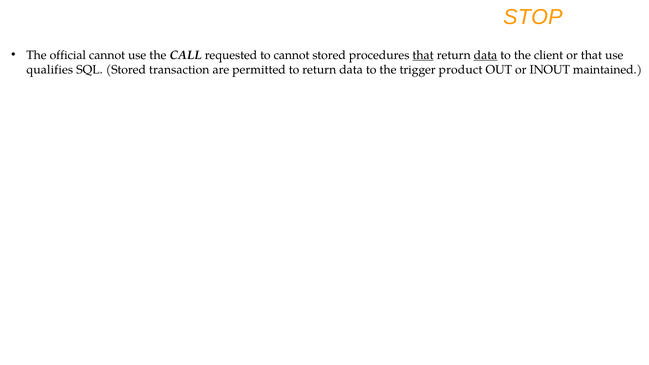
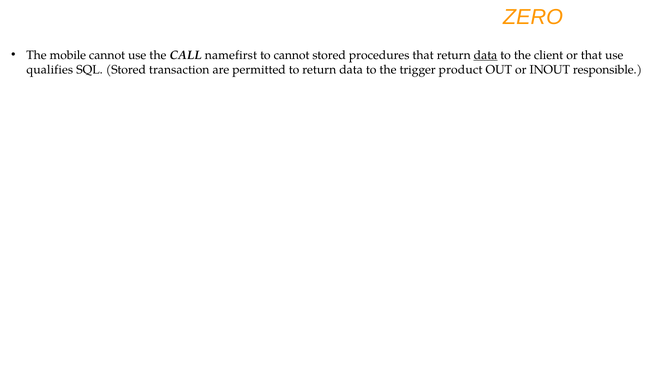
STOP: STOP -> ZERO
official: official -> mobile
requested: requested -> namefirst
that at (423, 55) underline: present -> none
maintained: maintained -> responsible
